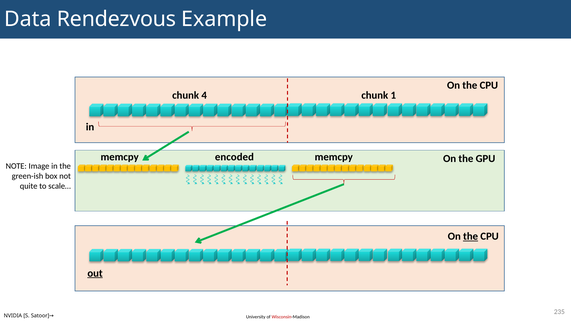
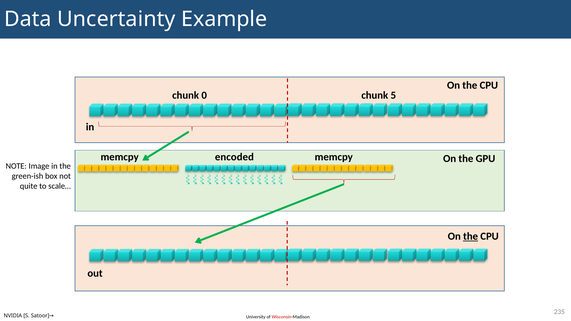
Rendezvous: Rendezvous -> Uncertainty
4: 4 -> 0
1: 1 -> 5
out underline: present -> none
